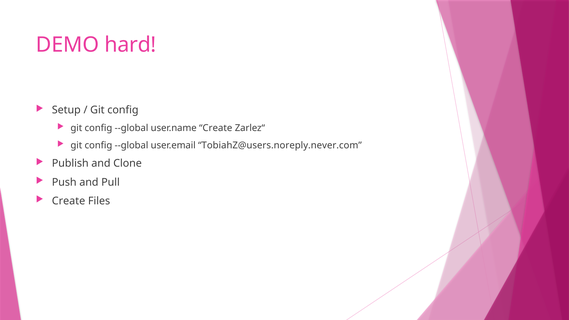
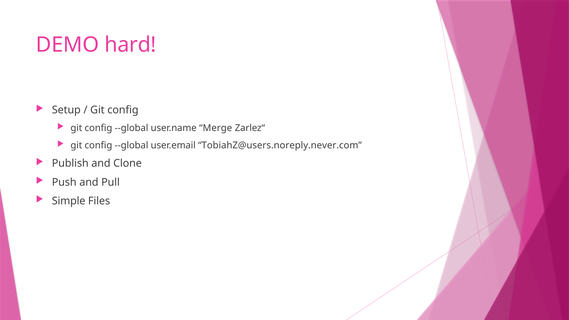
user.name Create: Create -> Merge
Create at (69, 201): Create -> Simple
